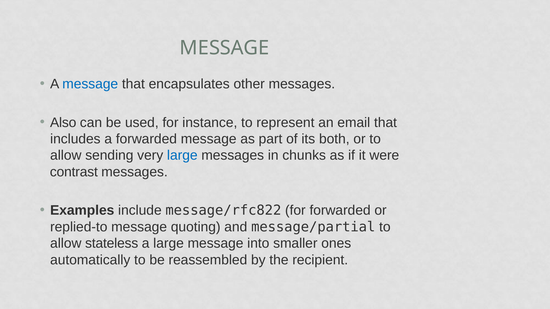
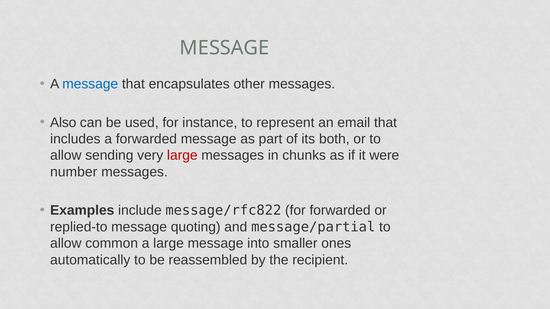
large at (182, 156) colour: blue -> red
contrast: contrast -> number
stateless: stateless -> common
